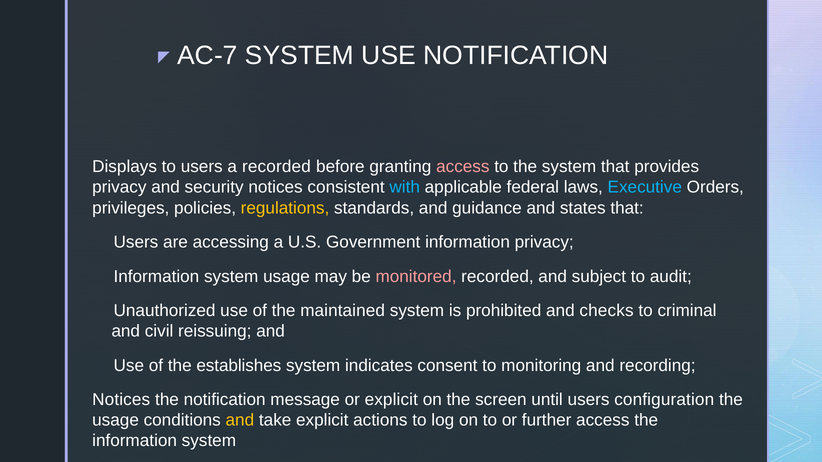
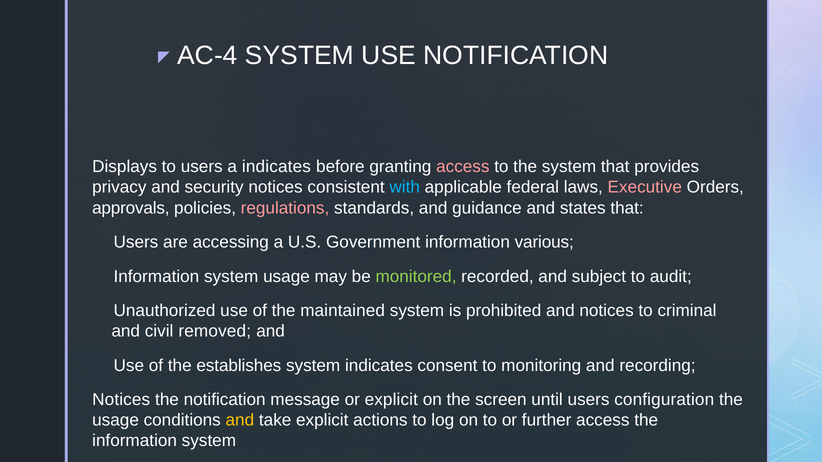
AC-7: AC-7 -> AC-4
a recorded: recorded -> indicates
Executive colour: light blue -> pink
privileges: privileges -> approvals
regulations colour: yellow -> pink
information privacy: privacy -> various
monitored colour: pink -> light green
and checks: checks -> notices
reissuing: reissuing -> removed
